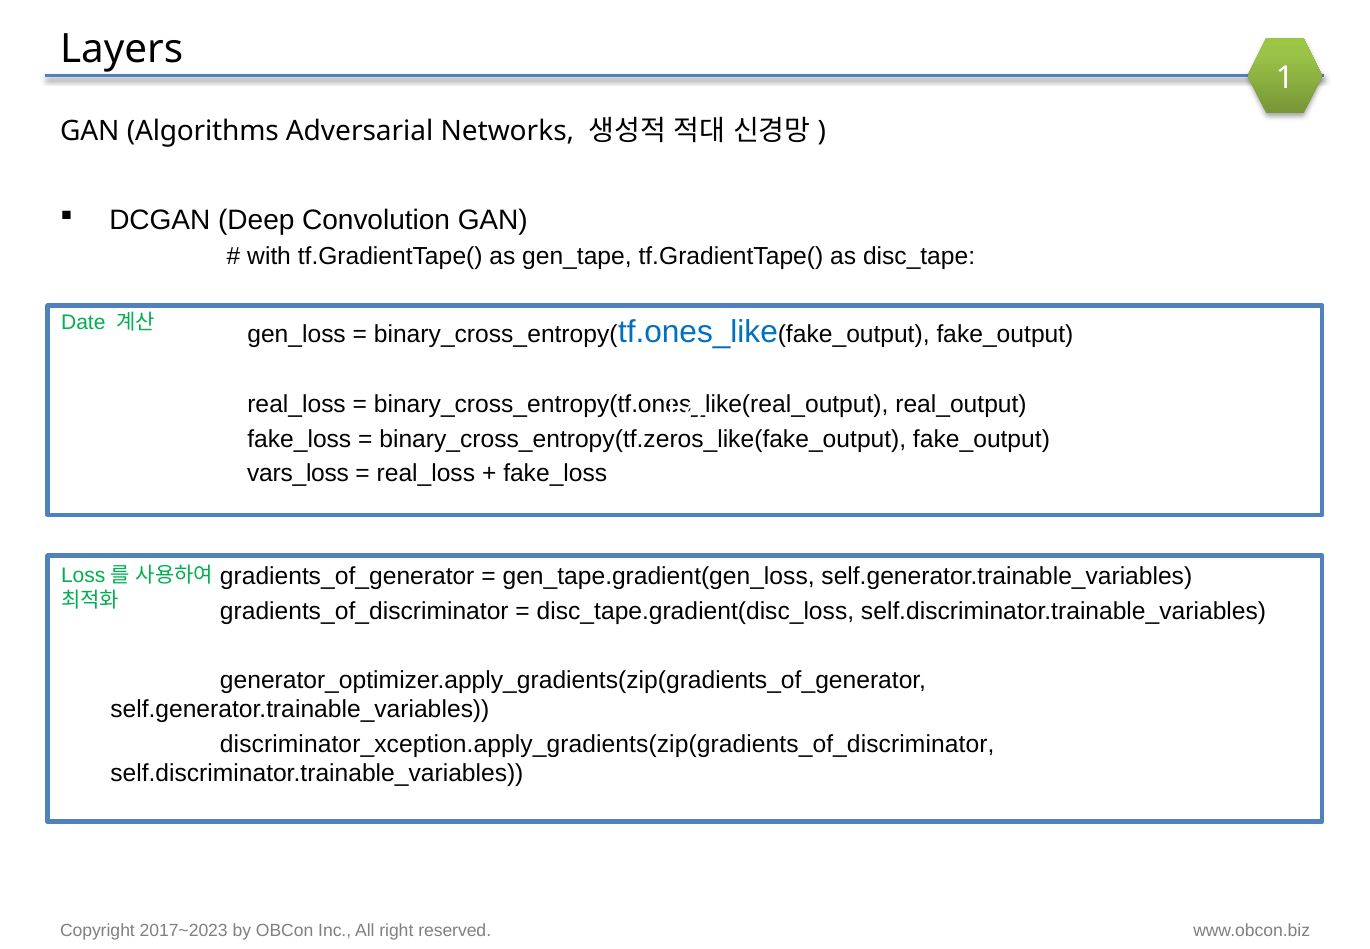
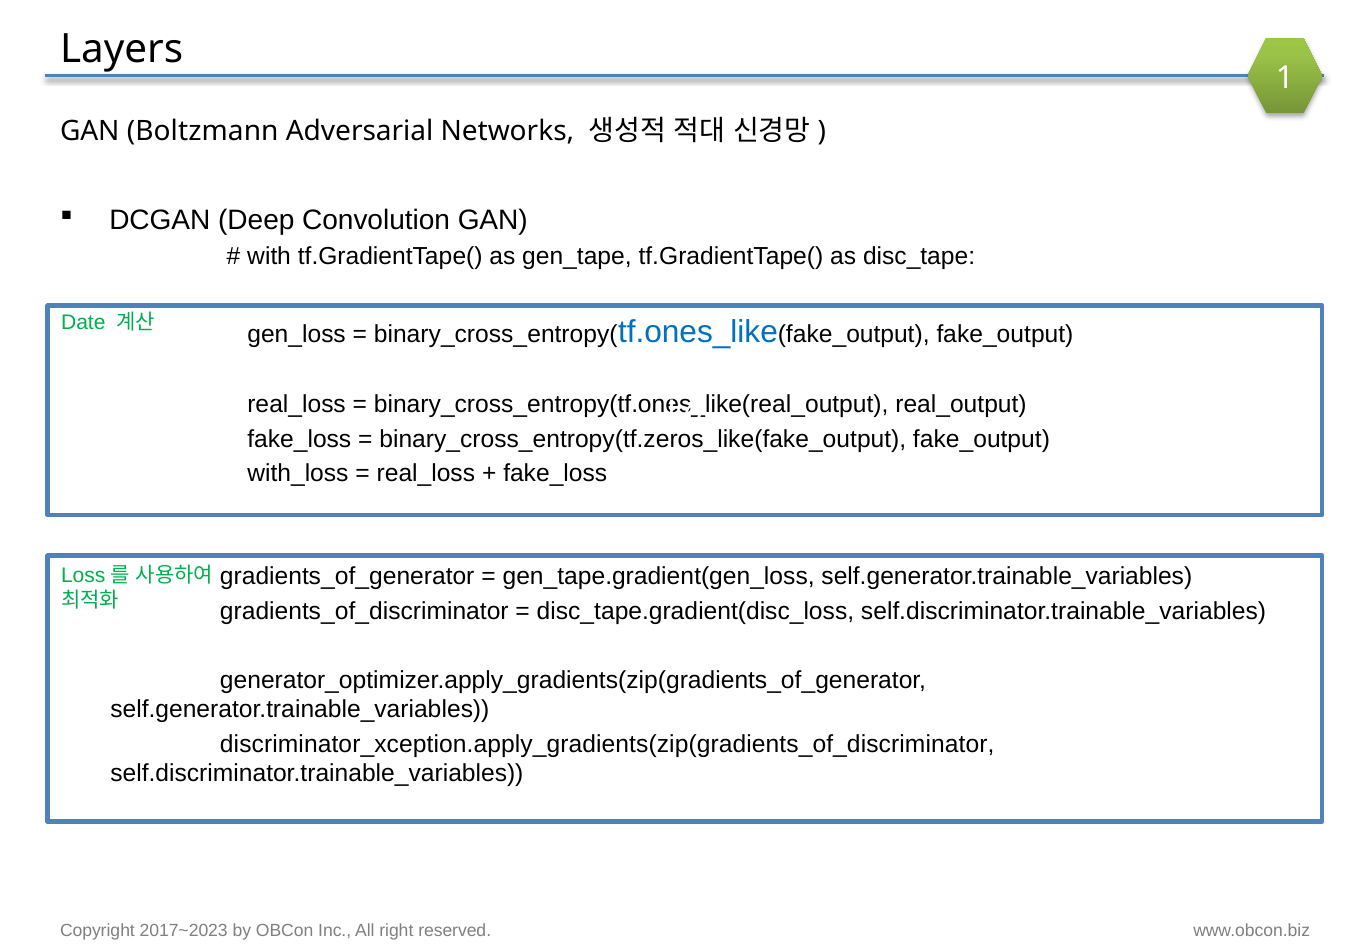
Algorithms: Algorithms -> Boltzmann
vars_loss: vars_loss -> with_loss
